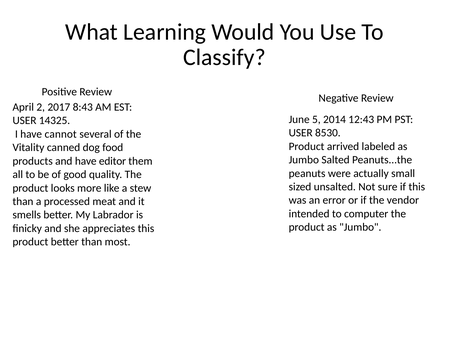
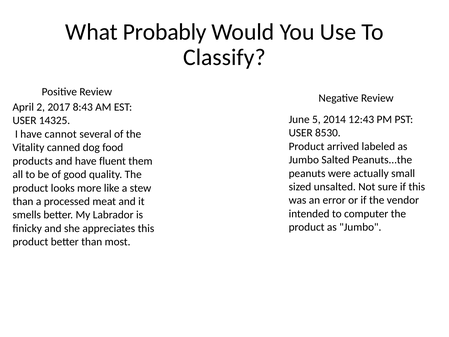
Learning: Learning -> Probably
editor: editor -> fluent
